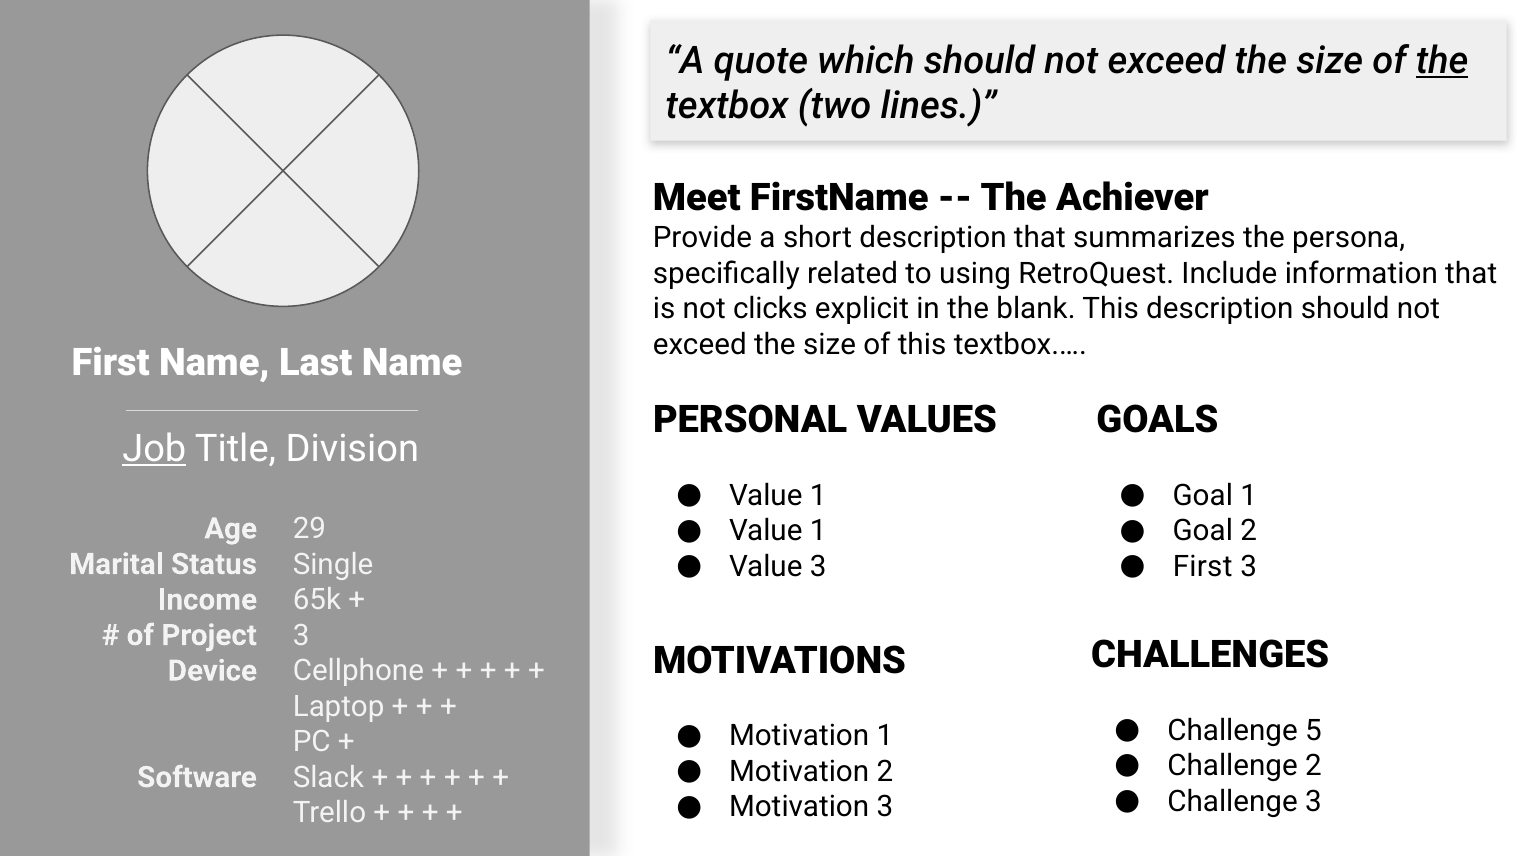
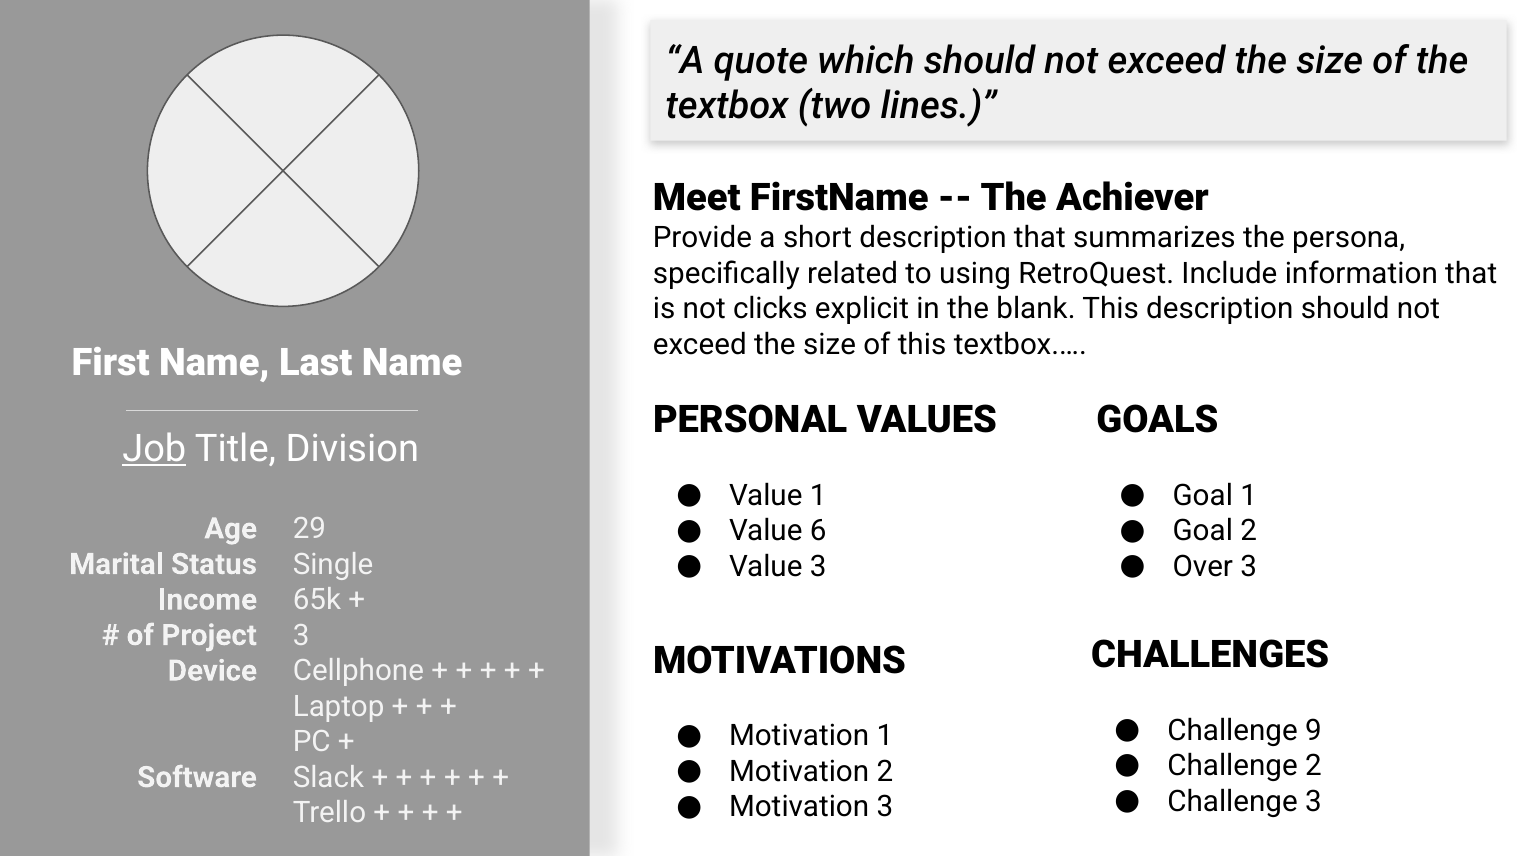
the at (1442, 61) underline: present -> none
1 at (818, 531): 1 -> 6
First at (1203, 567): First -> Over
5: 5 -> 9
